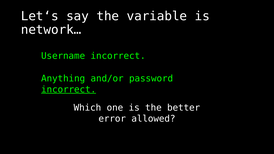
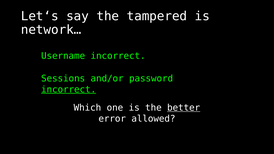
variable: variable -> tampered
Anything: Anything -> Sessions
better underline: none -> present
